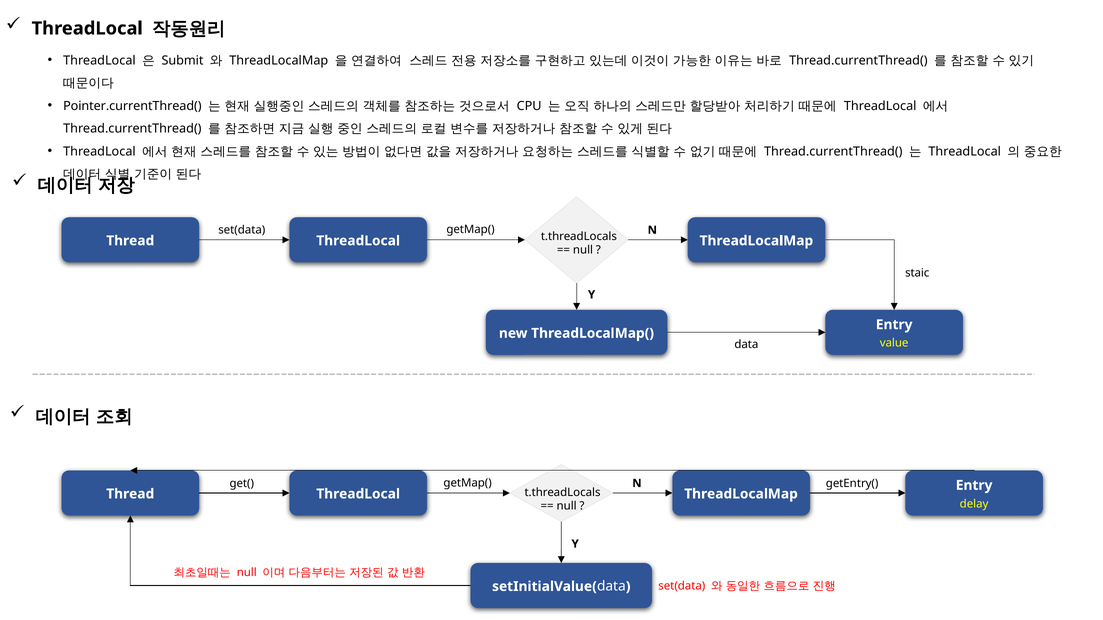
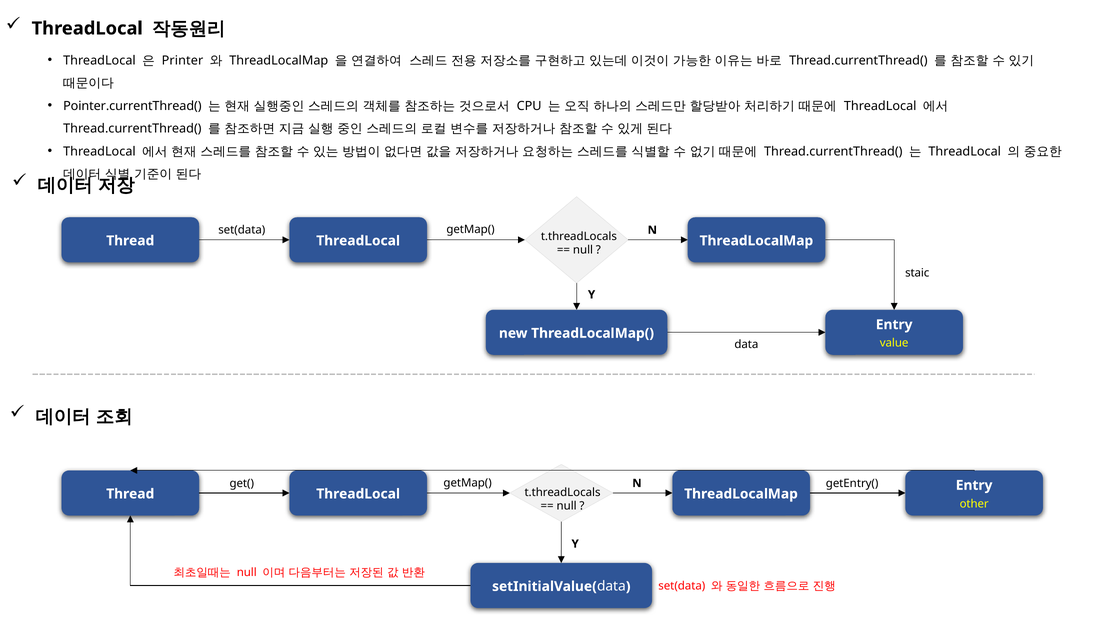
Submit: Submit -> Printer
delay: delay -> other
